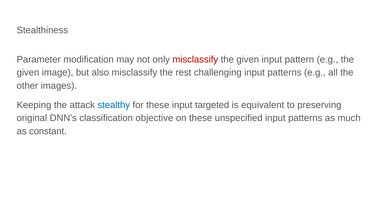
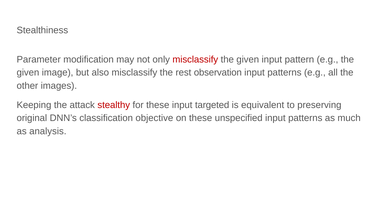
challenging: challenging -> observation
stealthy colour: blue -> red
constant: constant -> analysis
